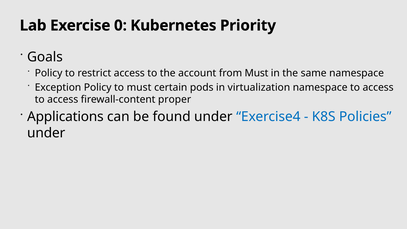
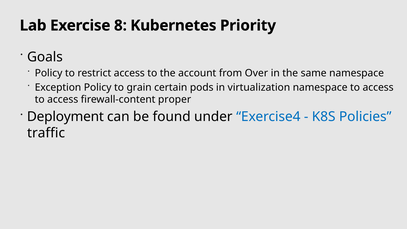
0: 0 -> 8
from Must: Must -> Over
to must: must -> grain
Applications: Applications -> Deployment
under at (46, 133): under -> traffic
